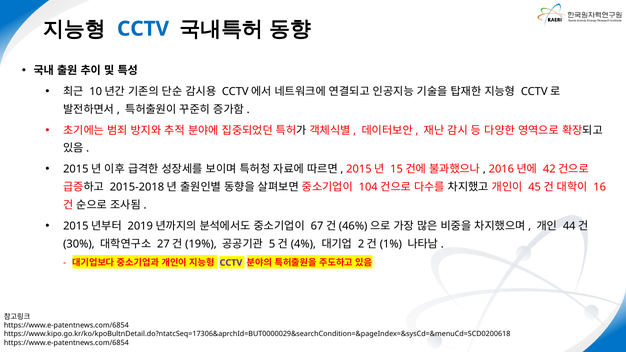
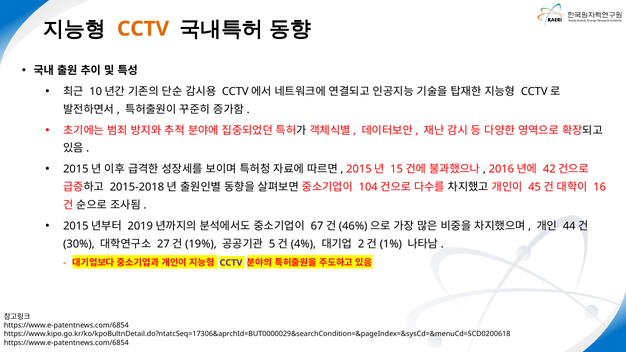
CCTV at (143, 29) colour: blue -> orange
